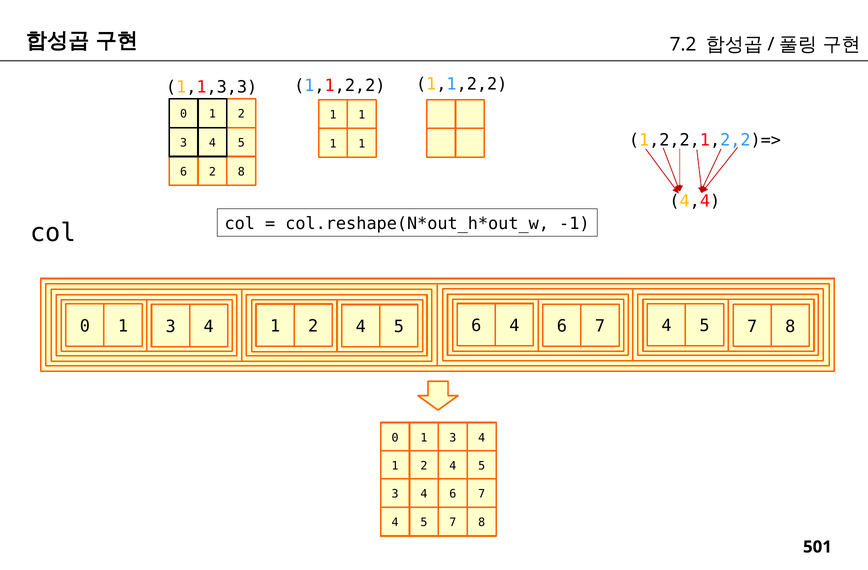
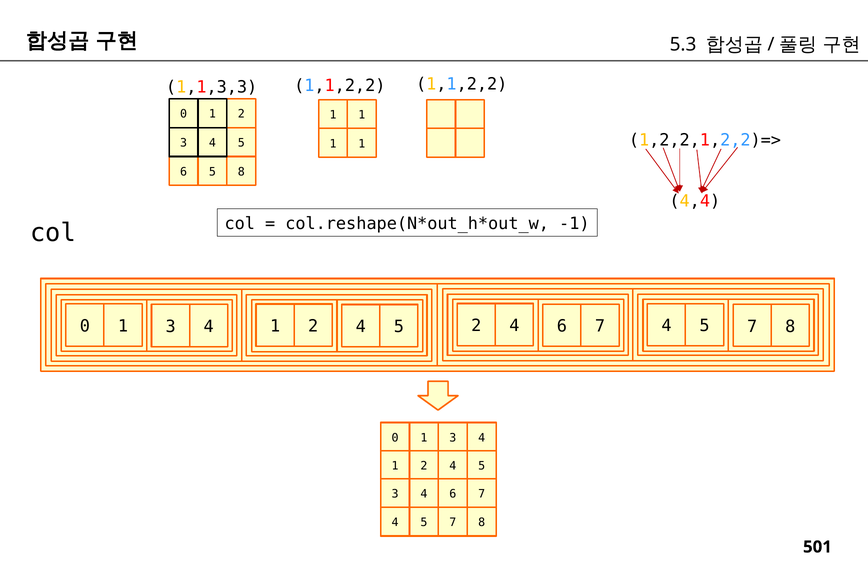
7.2: 7.2 -> 5.3
6 2: 2 -> 5
2 4 5 6: 6 -> 2
